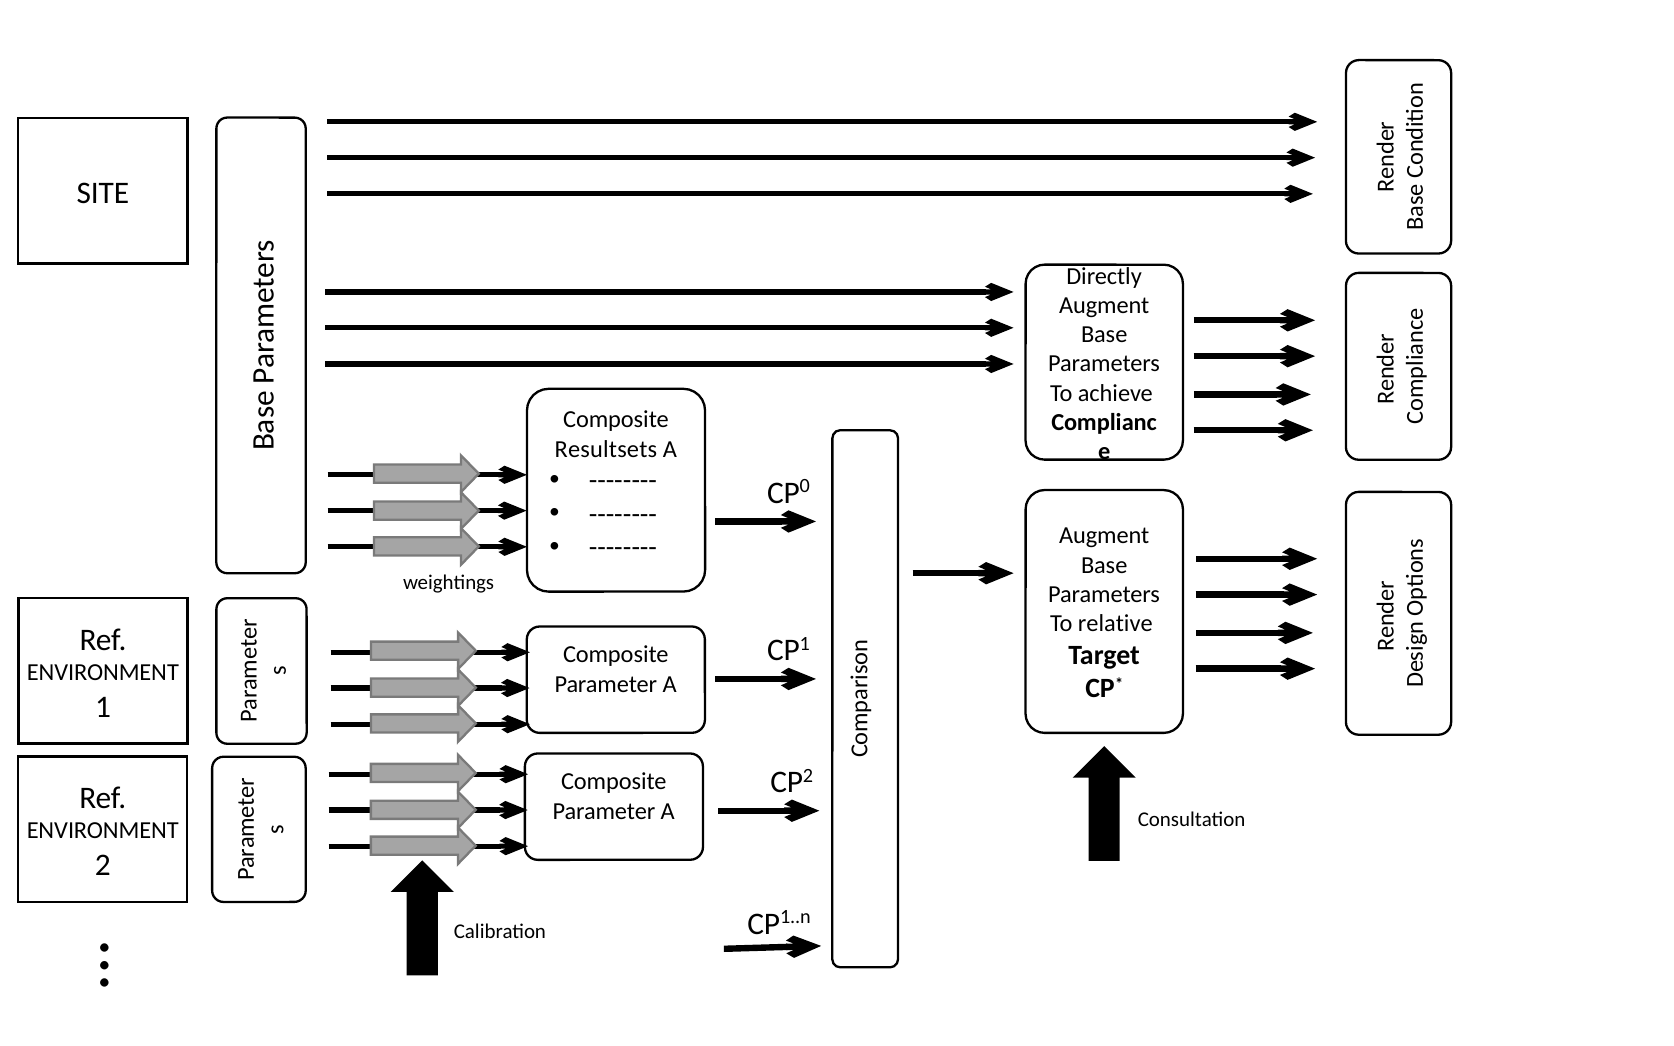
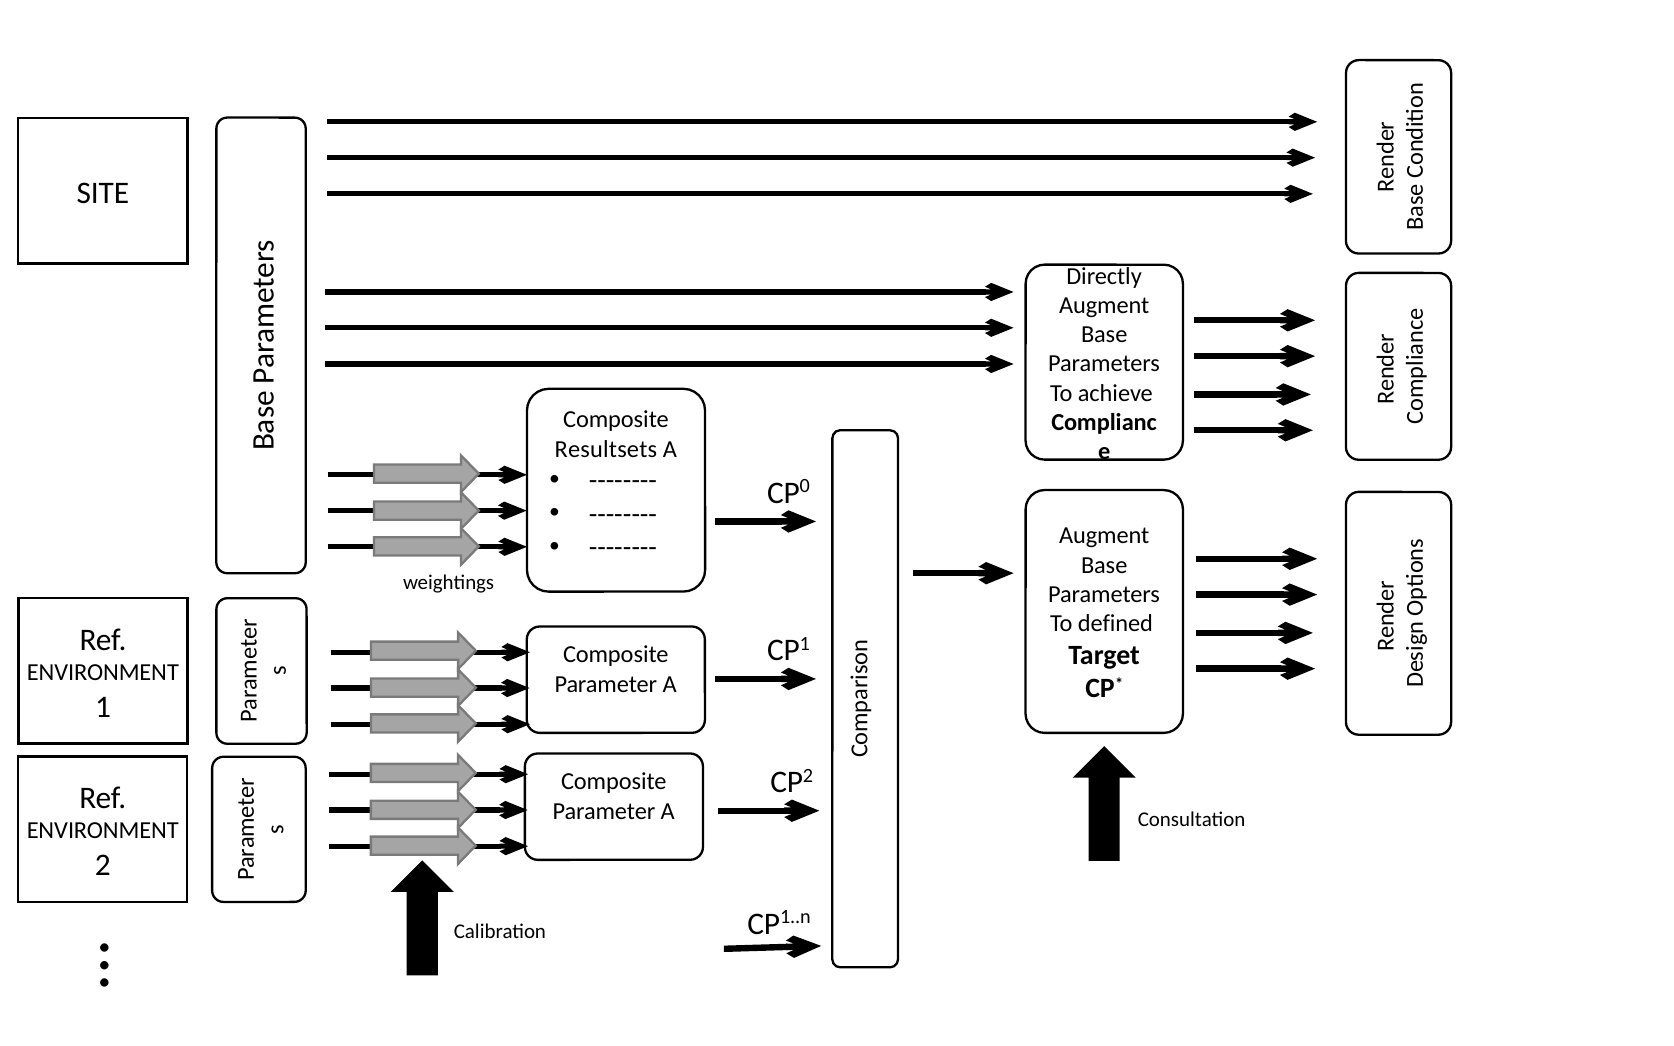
relative: relative -> defined
